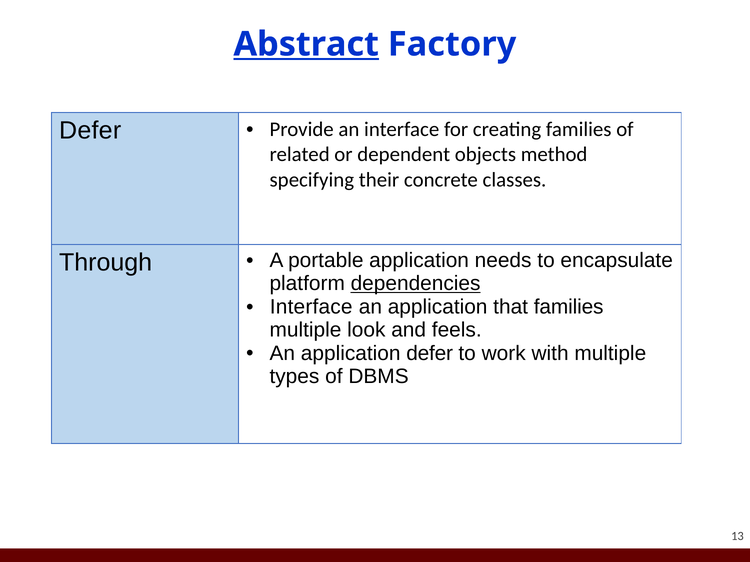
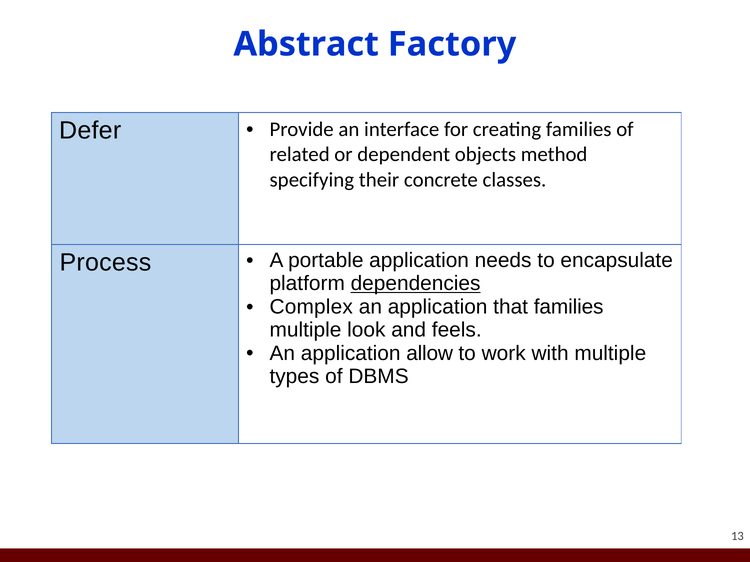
Abstract underline: present -> none
Through: Through -> Process
Interface at (311, 307): Interface -> Complex
application defer: defer -> allow
